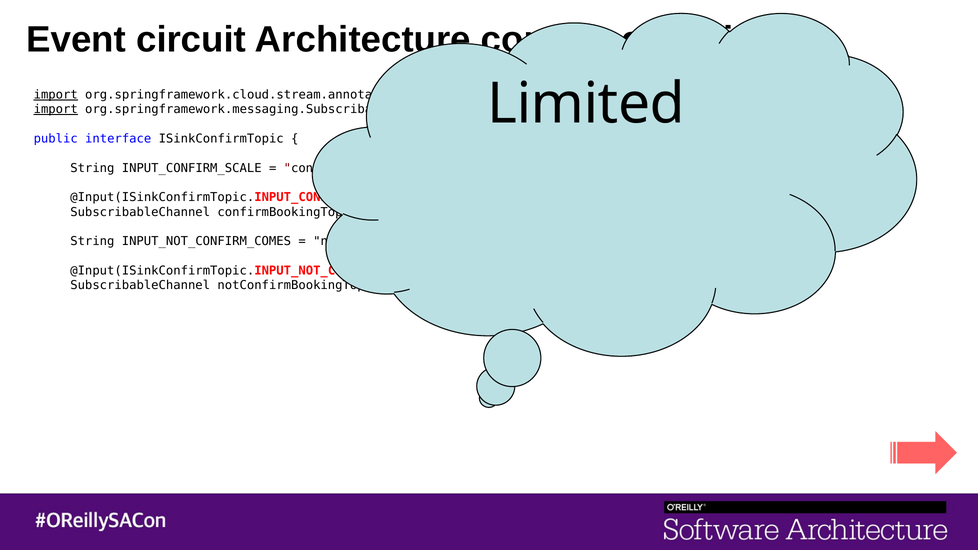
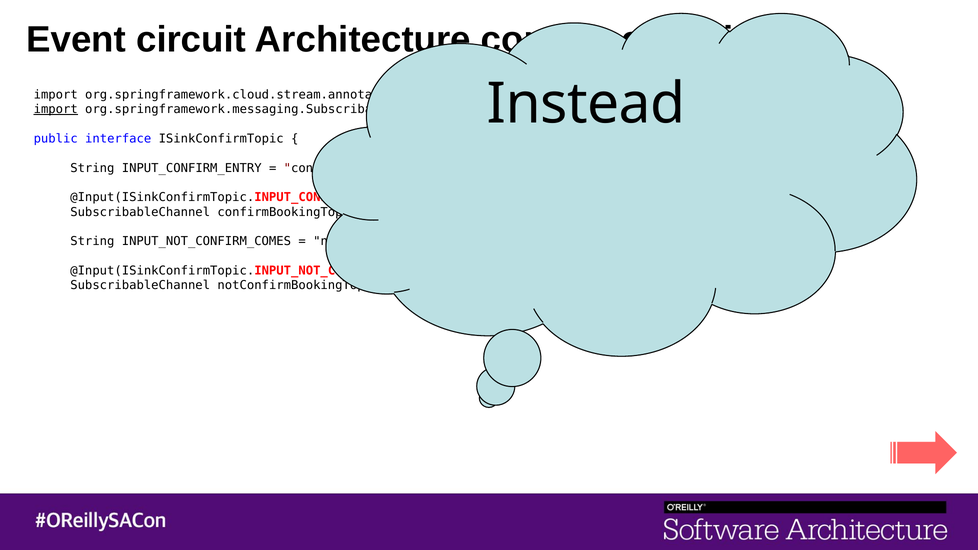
Limited: Limited -> Instead
import at (56, 95) underline: present -> none
INPUT_CONFIRM_SCALE: INPUT_CONFIRM_SCALE -> INPUT_CONFIRM_ENTRY
